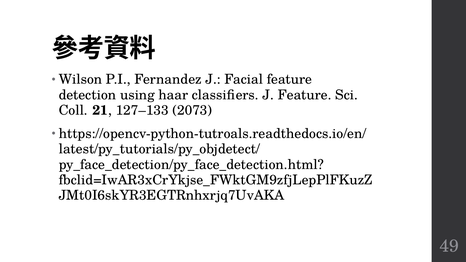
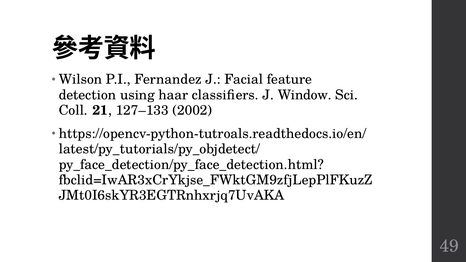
J Feature: Feature -> Window
2073: 2073 -> 2002
